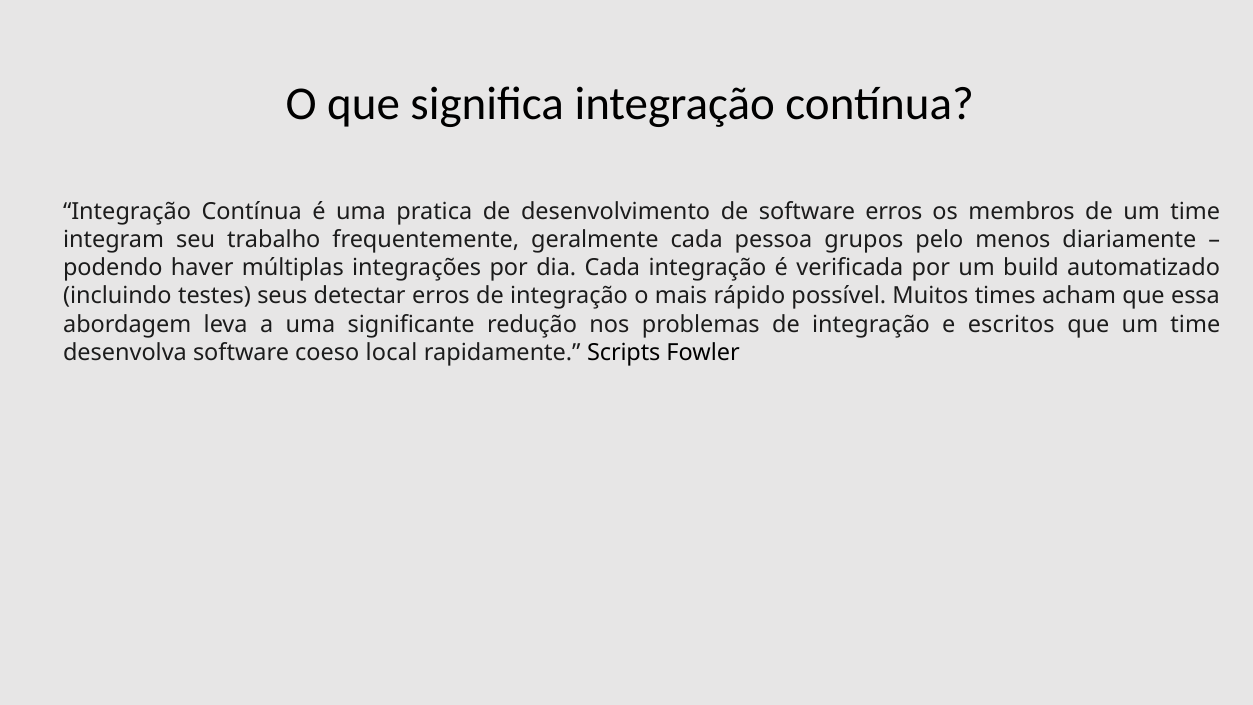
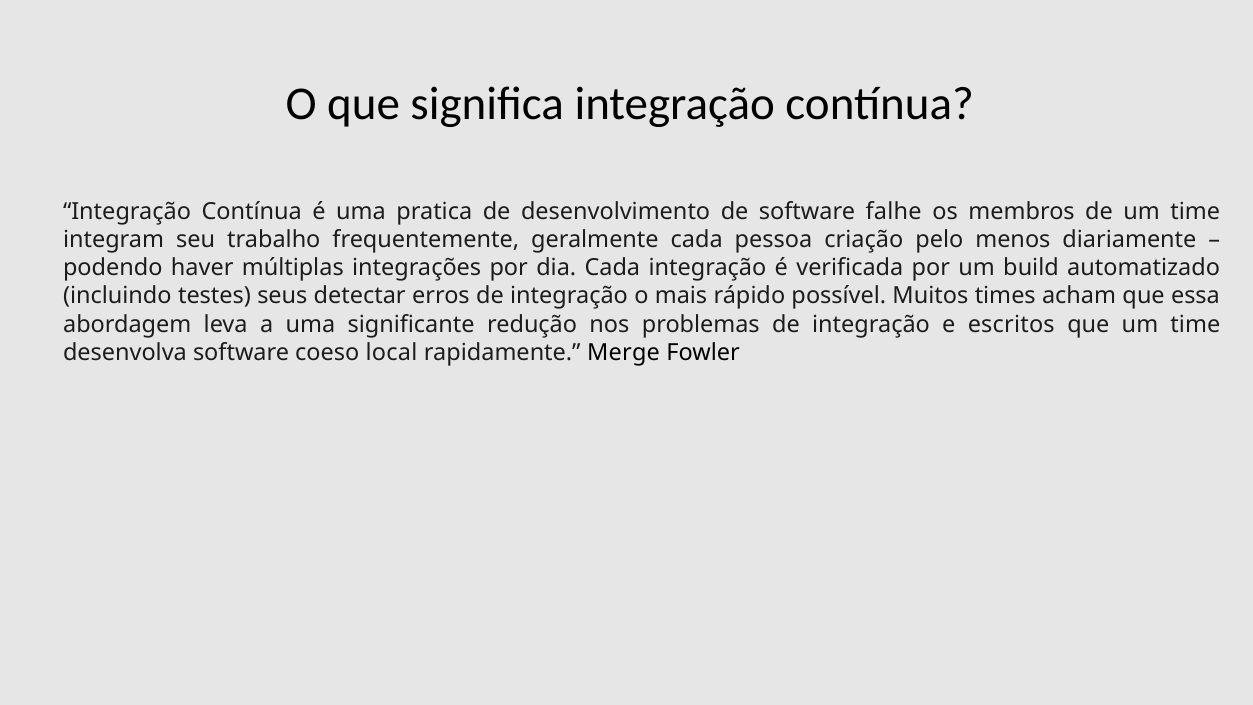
software erros: erros -> falhe
grupos: grupos -> criação
Scripts: Scripts -> Merge
